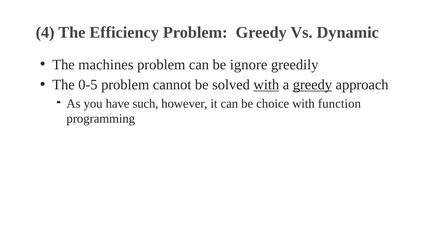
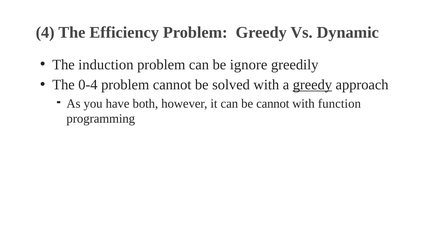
machines: machines -> induction
0-5: 0-5 -> 0-4
with at (266, 85) underline: present -> none
such: such -> both
be choice: choice -> cannot
